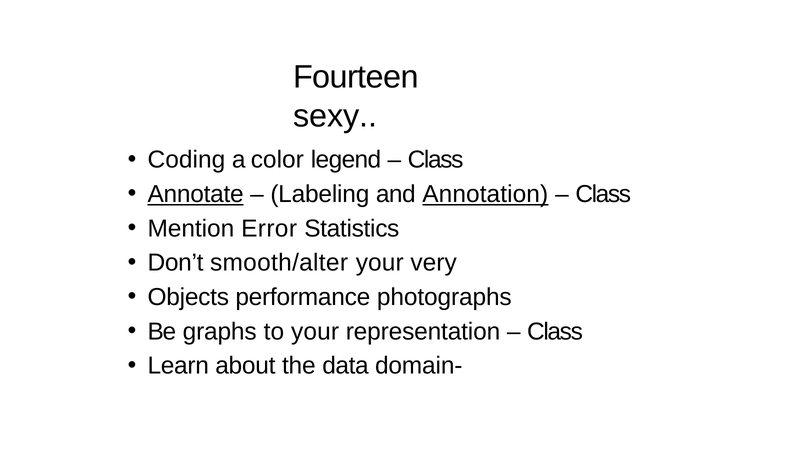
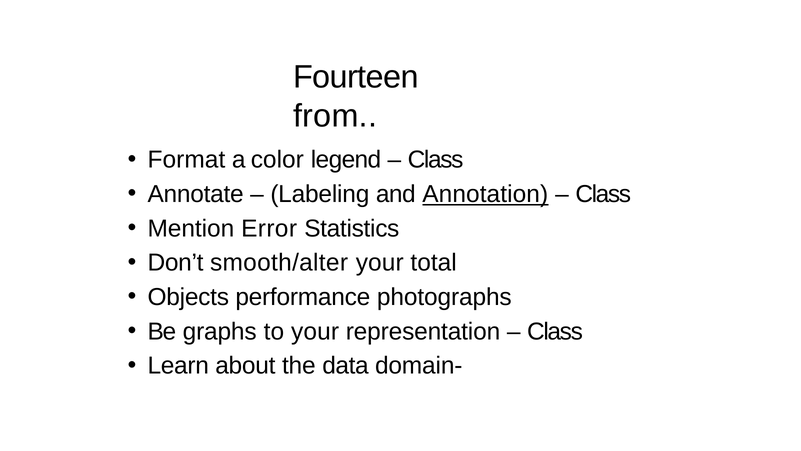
sexy: sexy -> from
Coding: Coding -> Format
Annotate underline: present -> none
very: very -> total
